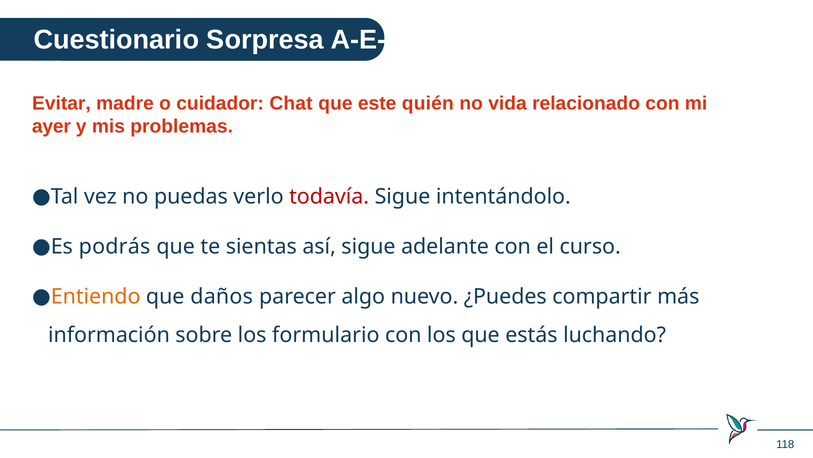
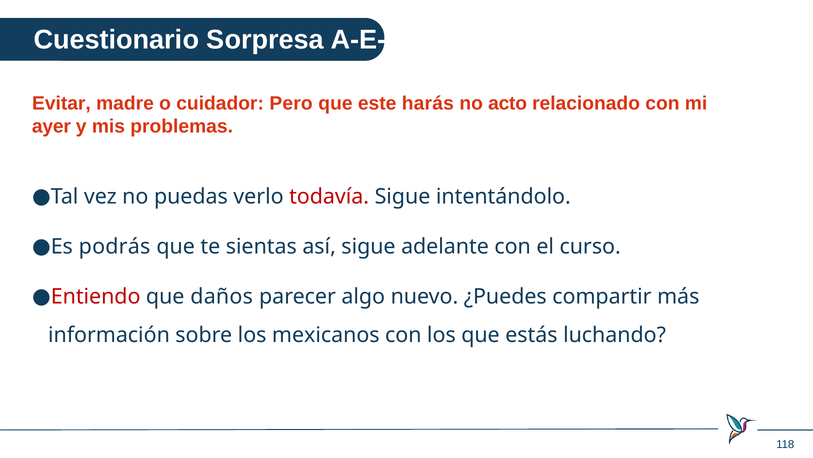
Chat: Chat -> Pero
quién: quién -> harás
vida: vida -> acto
Entiendo colour: orange -> red
formulario: formulario -> mexicanos
